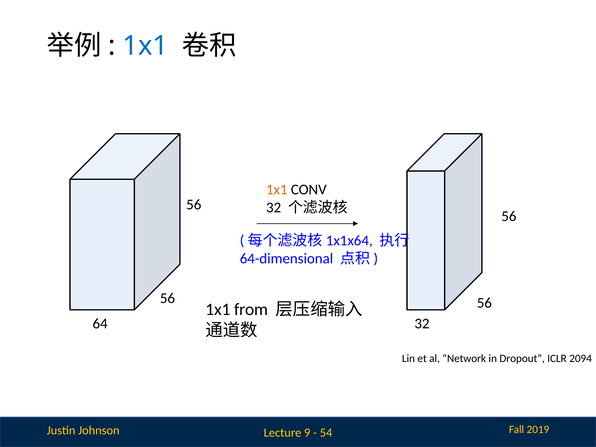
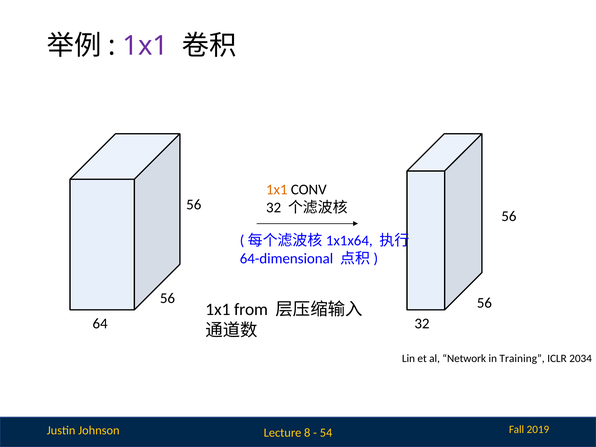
1x1 at (145, 46) colour: blue -> purple
Dropout: Dropout -> Training
2094: 2094 -> 2034
9: 9 -> 8
